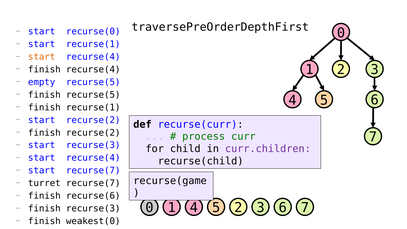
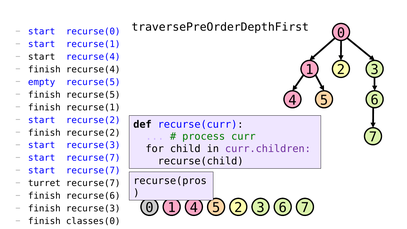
start at (42, 57) colour: orange -> black
recurse(4 at (93, 158): recurse(4 -> recurse(7
recurse(game: recurse(game -> recurse(pros
weakest(0: weakest(0 -> classes(0
